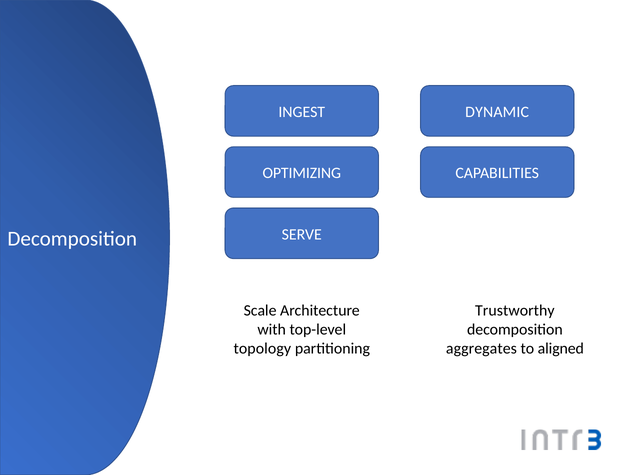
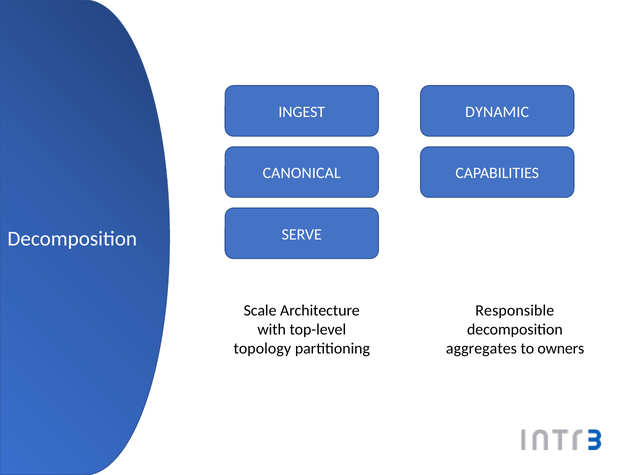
OPTIMIZING: OPTIMIZING -> CANONICAL
Trustworthy: Trustworthy -> Responsible
aligned: aligned -> owners
